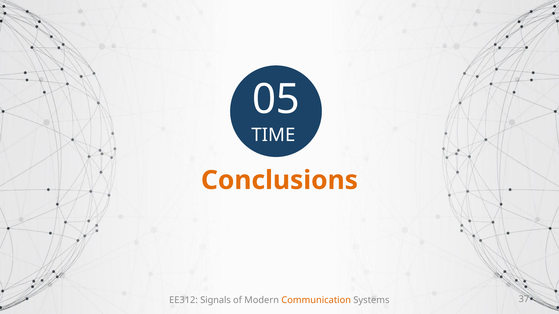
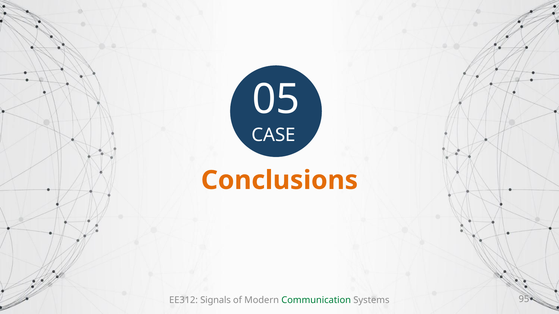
TIME: TIME -> CASE
Communication colour: orange -> green
37: 37 -> 95
